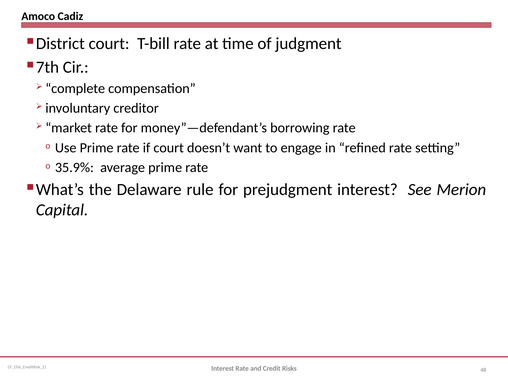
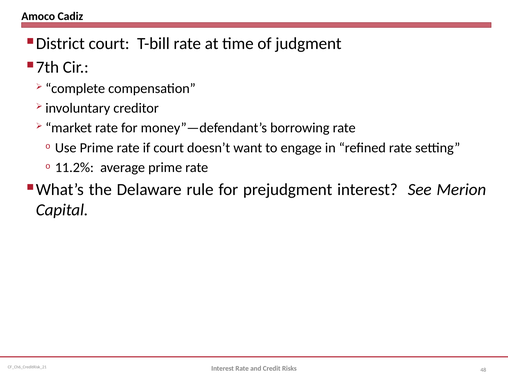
35.9%: 35.9% -> 11.2%
